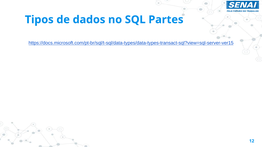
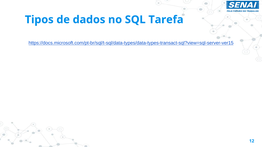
Partes: Partes -> Tarefa
